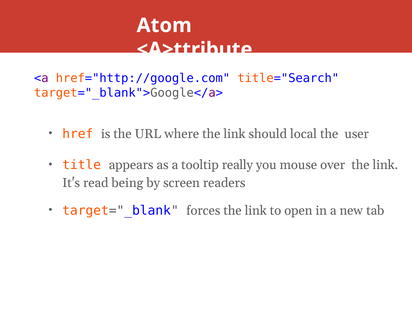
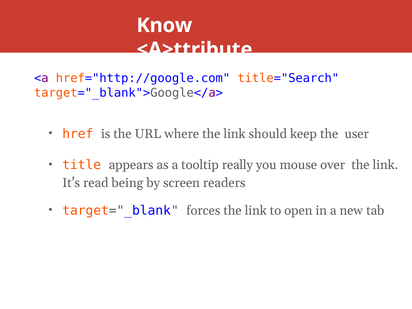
Atom: Atom -> Know
local: local -> keep
